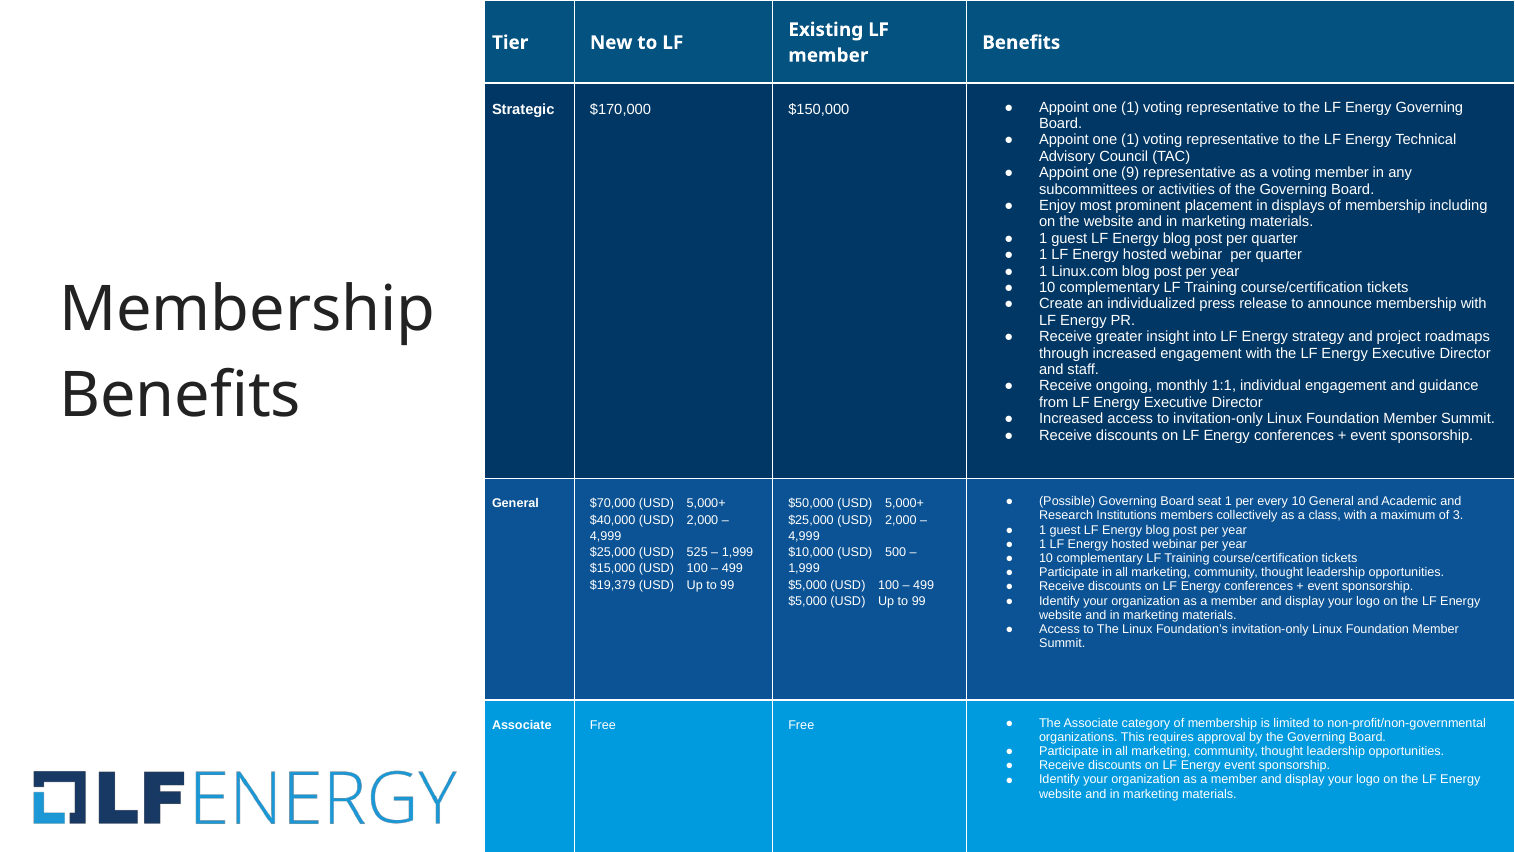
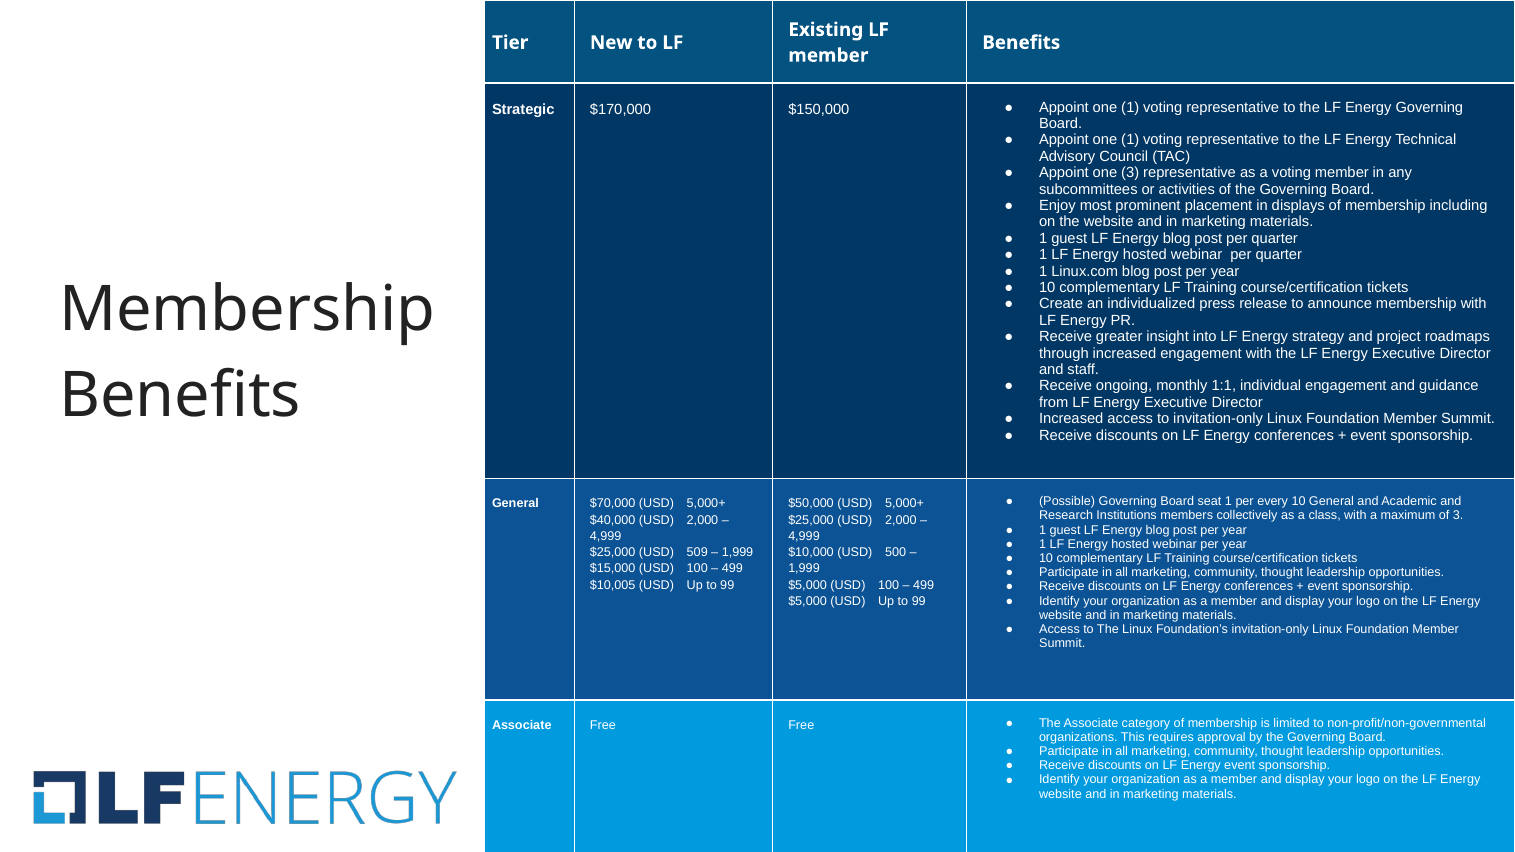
one 9: 9 -> 3
525: 525 -> 509
$19,379: $19,379 -> $10,005
